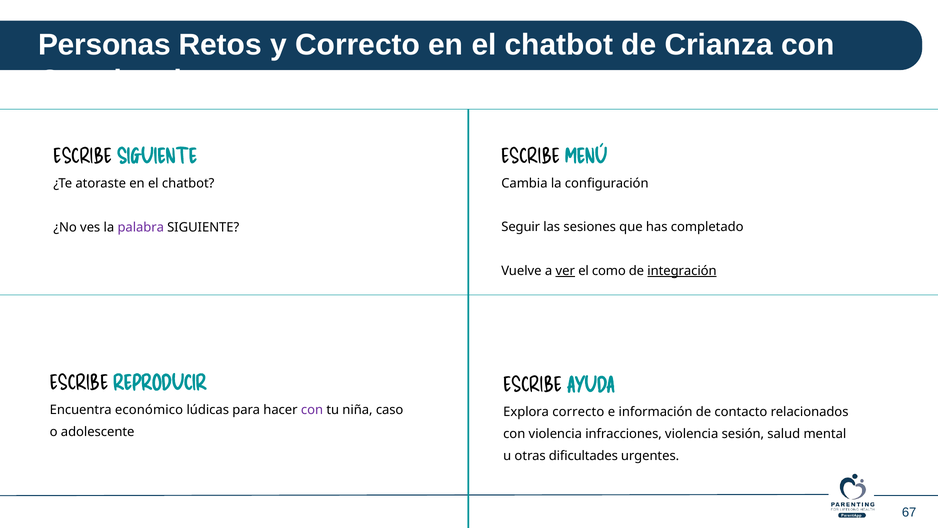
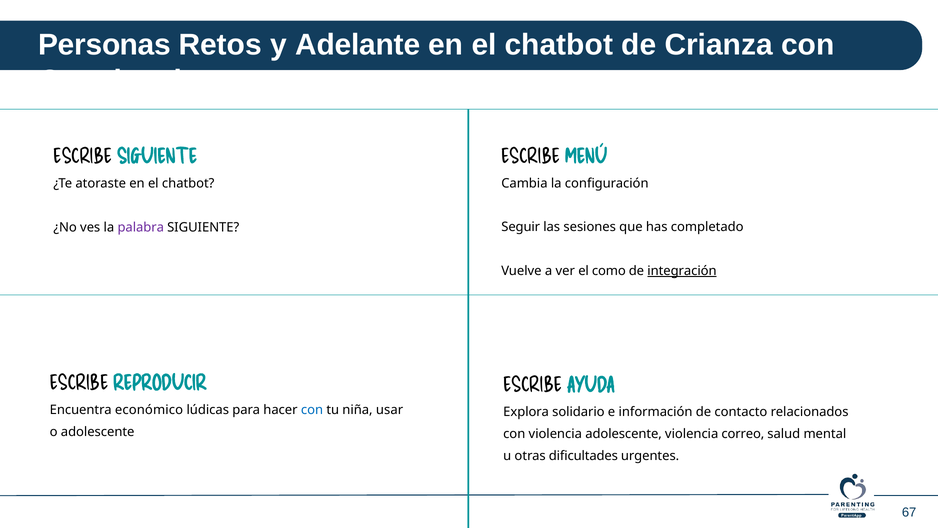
y Correcto: Correcto -> Adelante
ver underline: present -> none
con at (312, 410) colour: purple -> blue
caso: caso -> usar
Explora correcto: correcto -> solidario
violencia infracciones: infracciones -> adolescente
sesión: sesión -> correo
